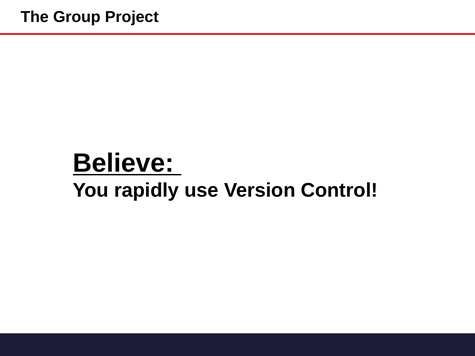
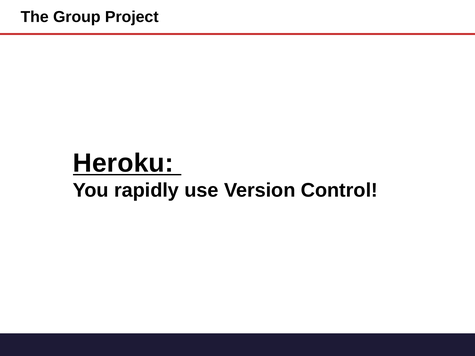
Believe: Believe -> Heroku
